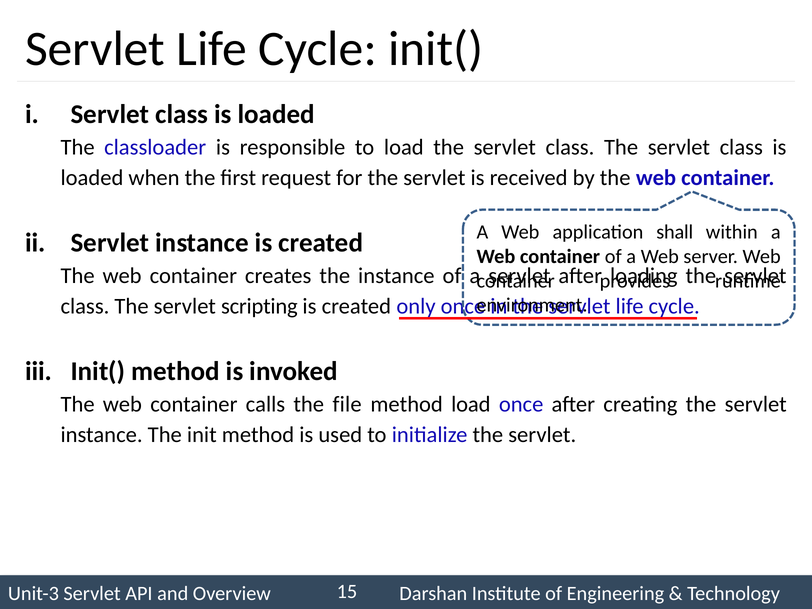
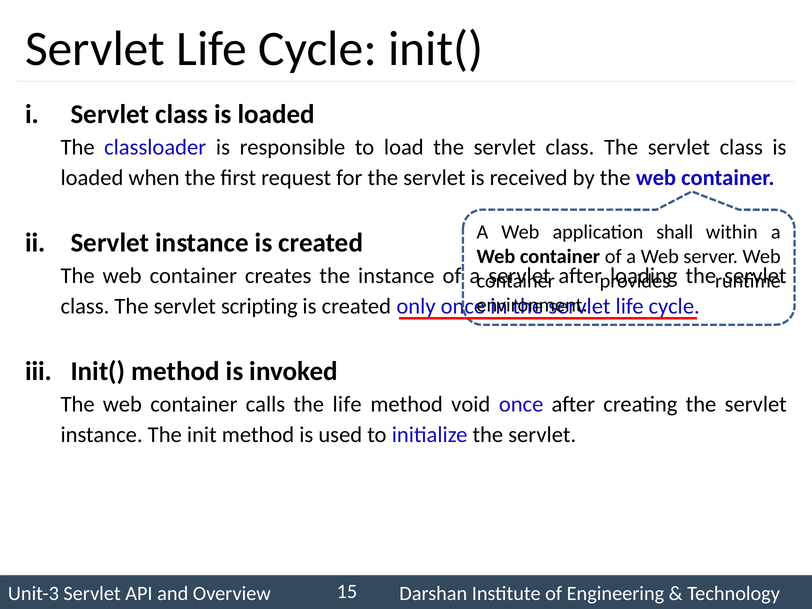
the file: file -> life
method load: load -> void
